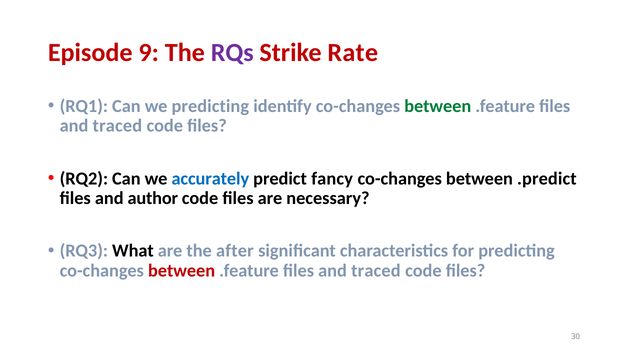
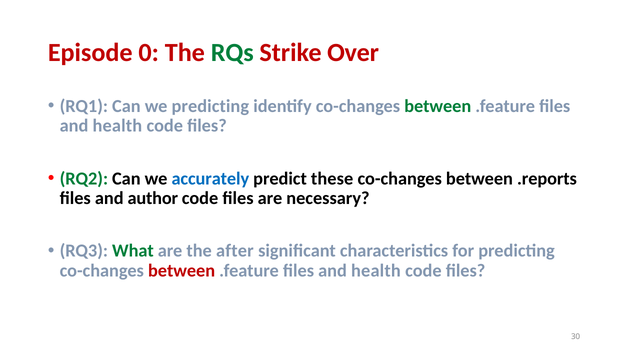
9: 9 -> 0
RQs colour: purple -> green
Rate: Rate -> Over
traced at (117, 126): traced -> health
RQ2 colour: black -> green
fancy: fancy -> these
.predict: .predict -> .reports
What colour: black -> green
traced at (376, 271): traced -> health
